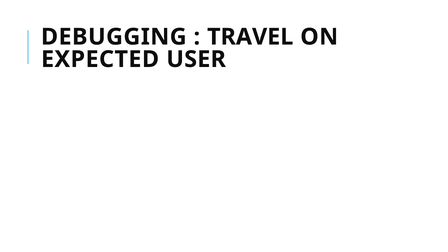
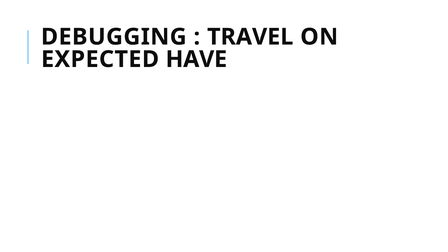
USER: USER -> HAVE
